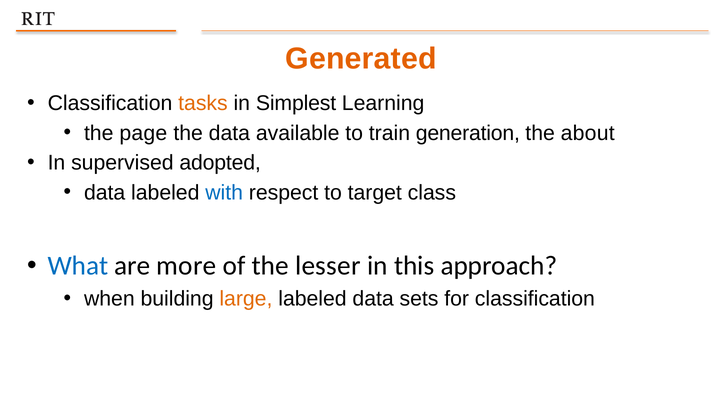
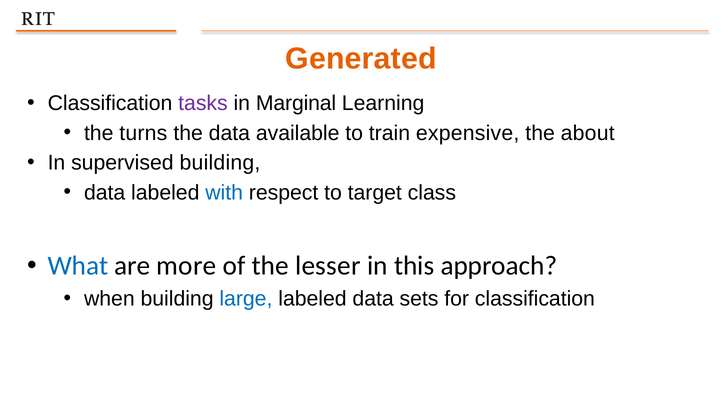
tasks colour: orange -> purple
Simplest: Simplest -> Marginal
page: page -> turns
generation: generation -> expensive
supervised adopted: adopted -> building
large colour: orange -> blue
